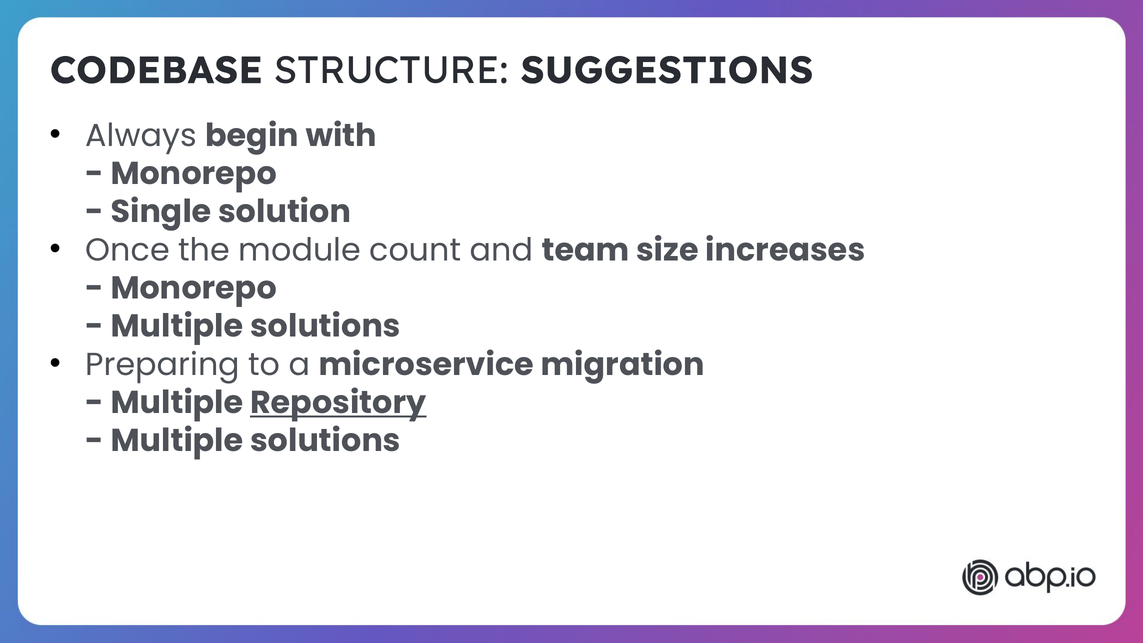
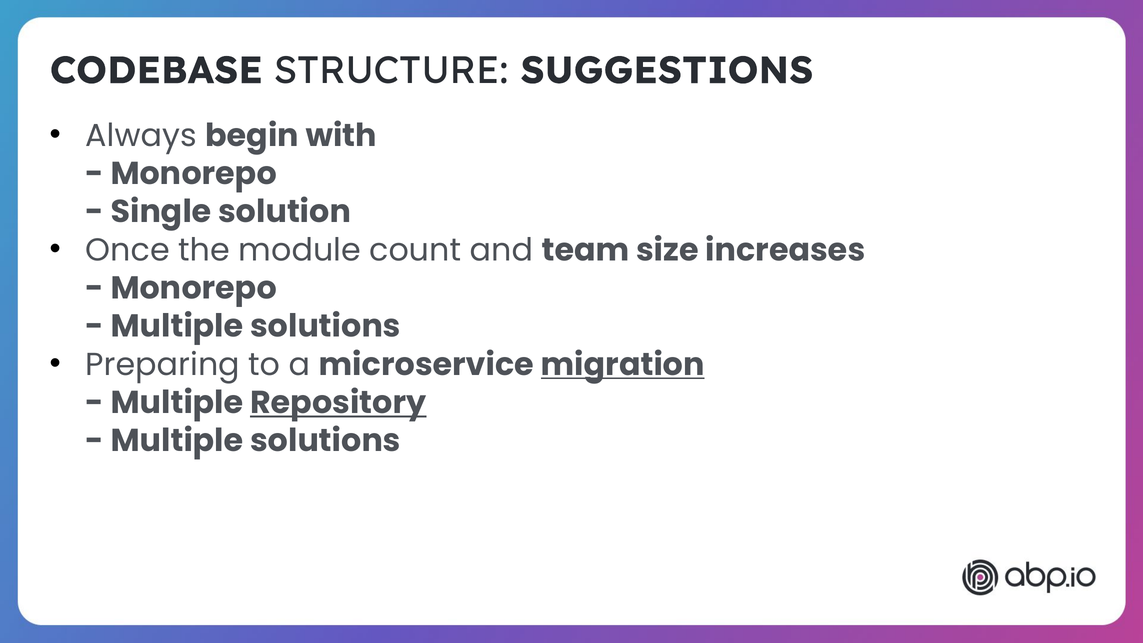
migration underline: none -> present
